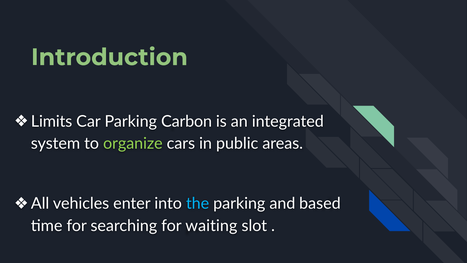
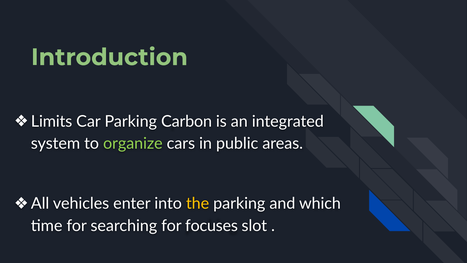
the colour: light blue -> yellow
based: based -> which
waiting: waiting -> focuses
